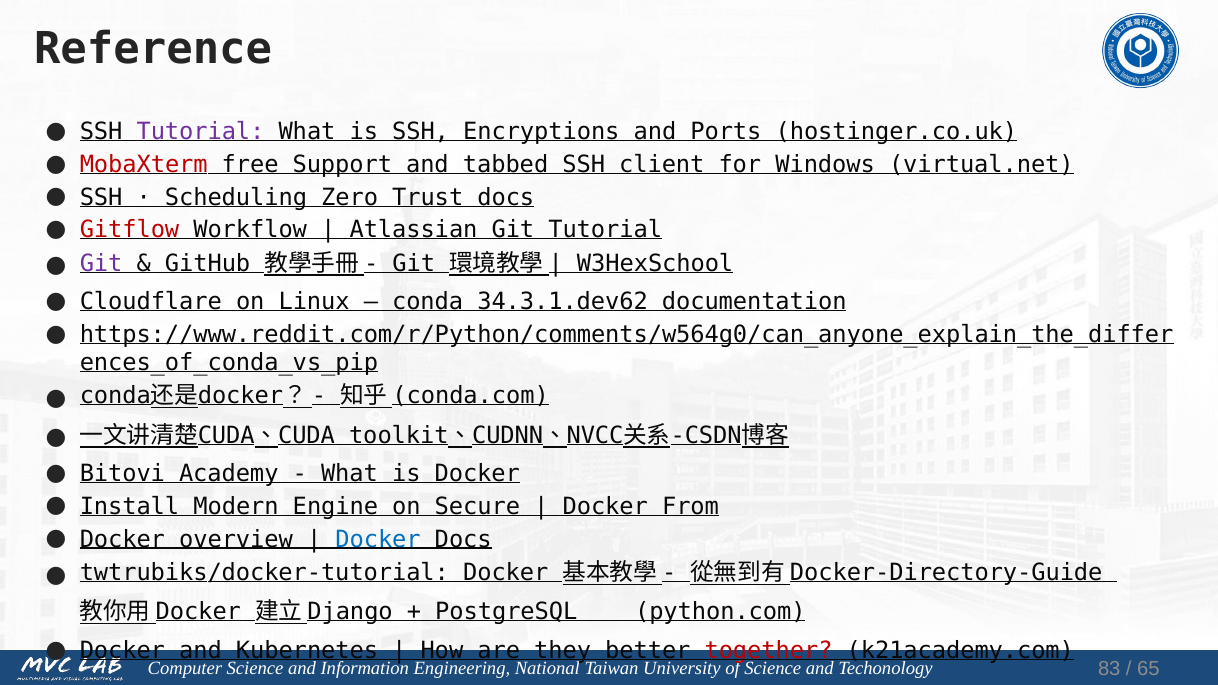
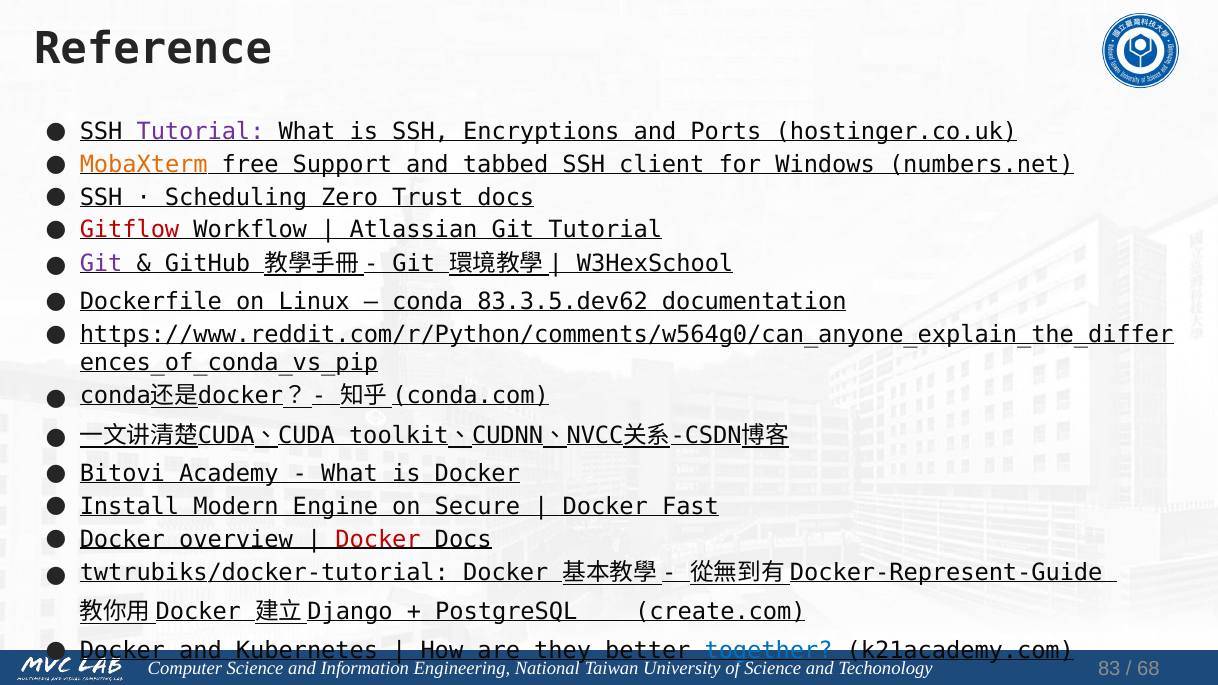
MobaXterm colour: red -> orange
virtual.net: virtual.net -> numbers.net
Cloudflare: Cloudflare -> Dockerfile
34.3.1.dev62: 34.3.1.dev62 -> 83.3.5.dev62
From: From -> Fast
Docker at (378, 539) colour: blue -> red
Docker-Directory-Guide: Docker-Directory-Guide -> Docker-Represent-Guide
python.com: python.com -> create.com
together colour: red -> blue
65: 65 -> 68
